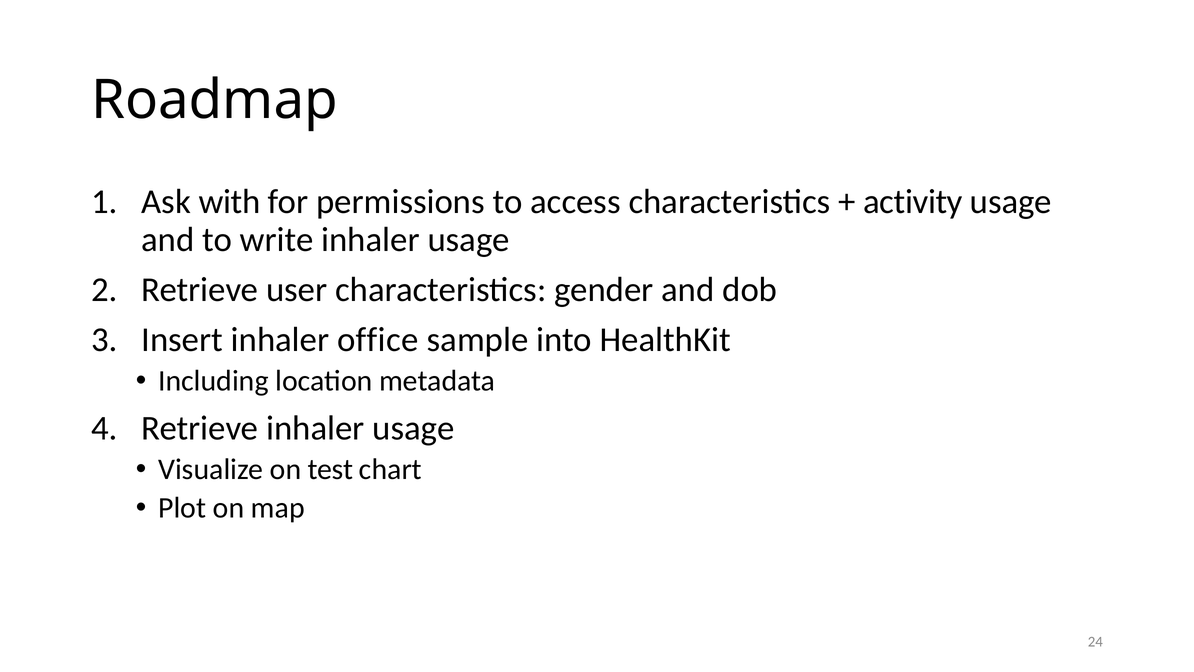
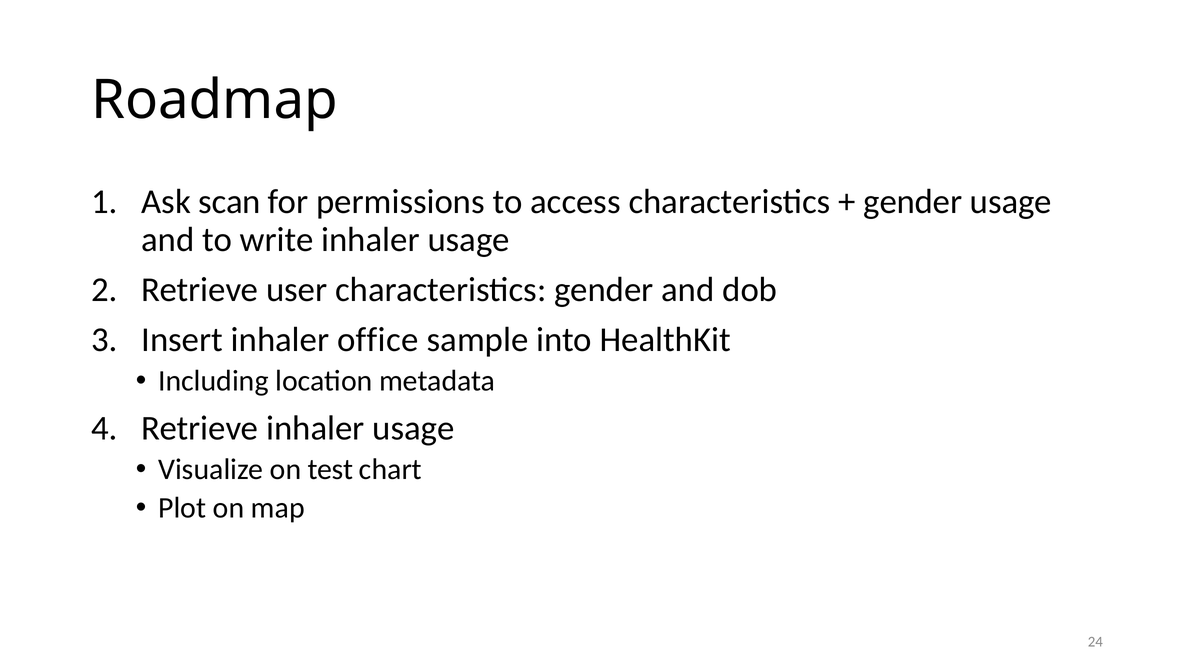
with: with -> scan
activity at (913, 202): activity -> gender
